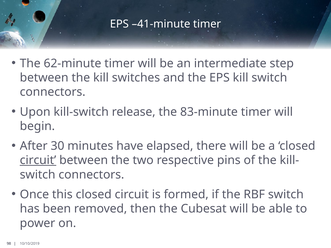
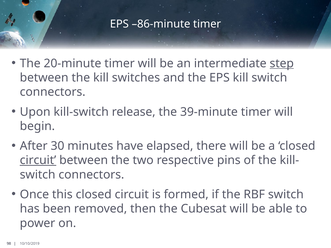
–41-minute: –41-minute -> –86-minute
62-minute: 62-minute -> 20-minute
step underline: none -> present
83-minute: 83-minute -> 39-minute
